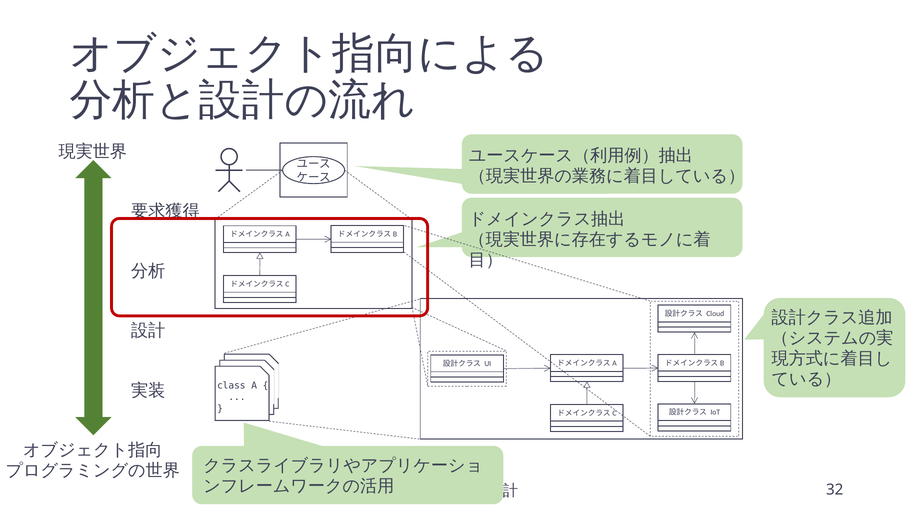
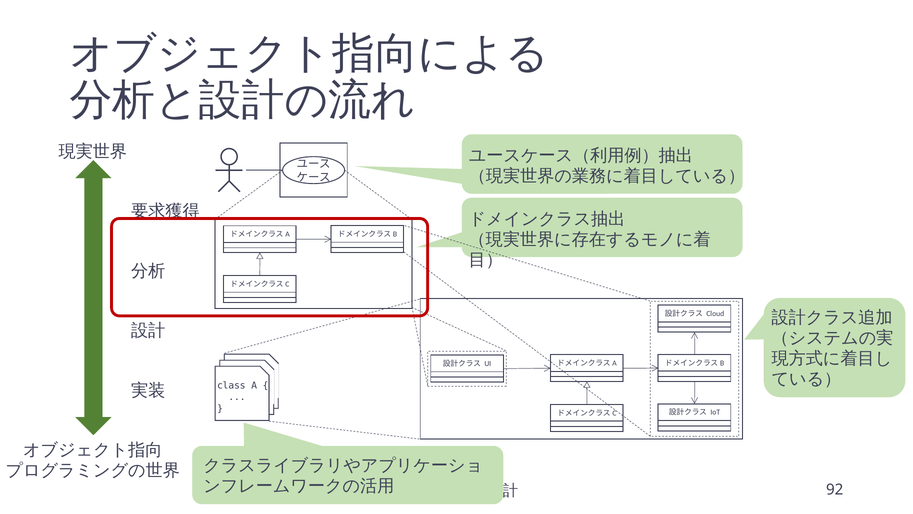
32: 32 -> 92
